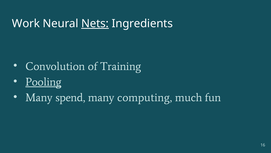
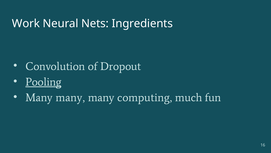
Nets underline: present -> none
Training: Training -> Dropout
spend at (70, 97): spend -> many
